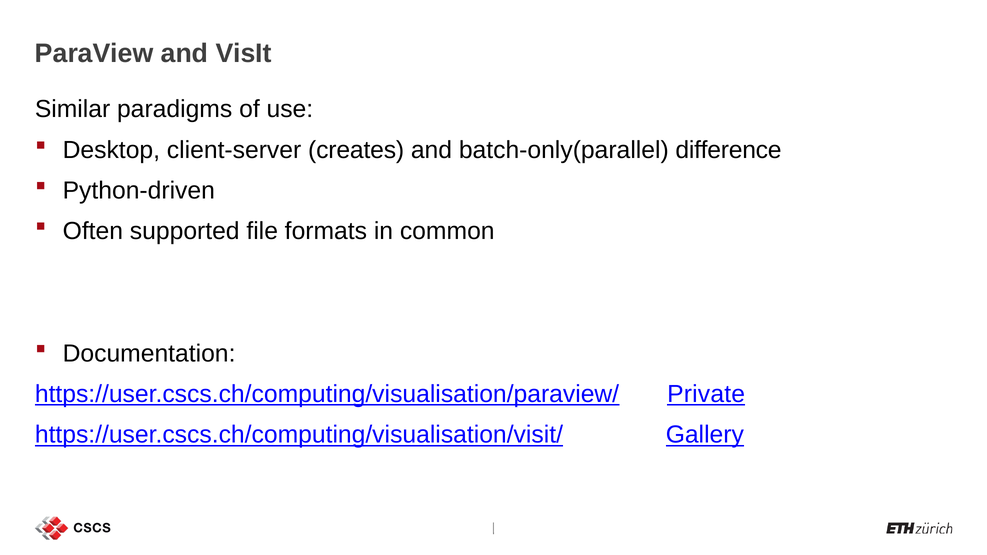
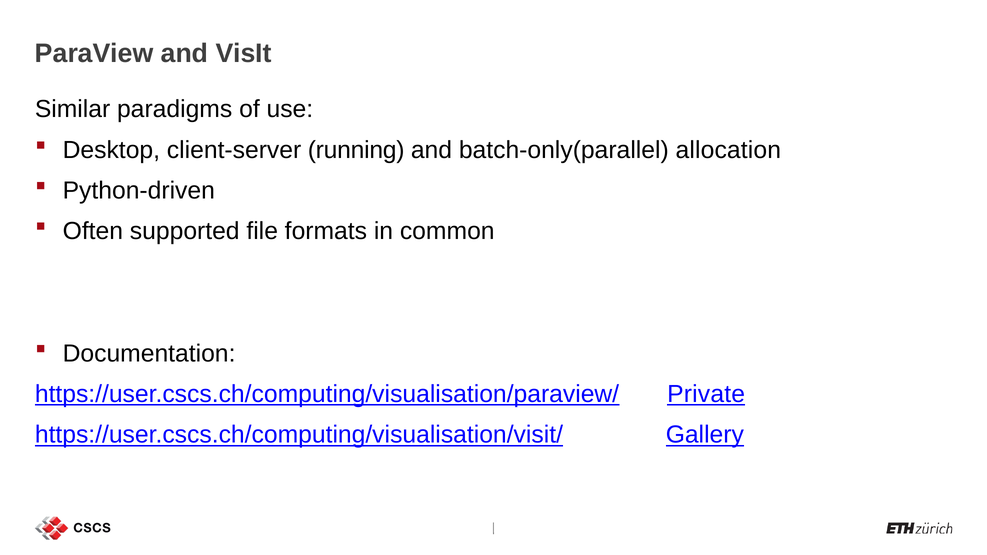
creates: creates -> running
difference: difference -> allocation
